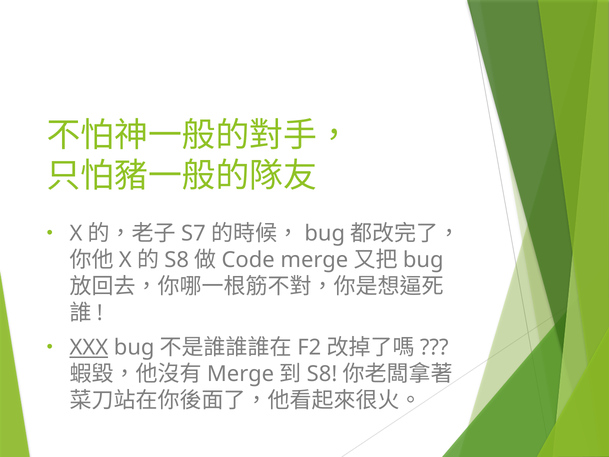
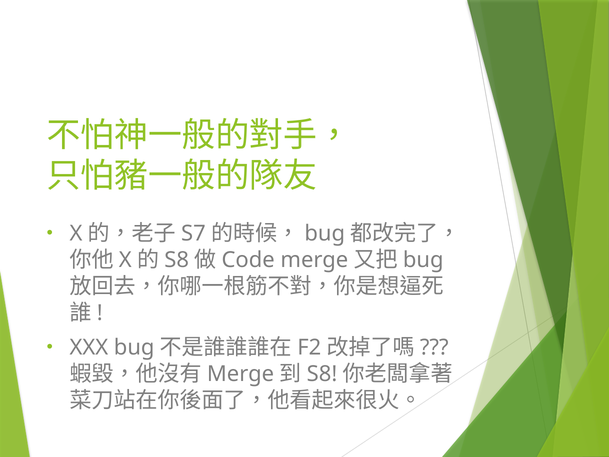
XXX underline: present -> none
